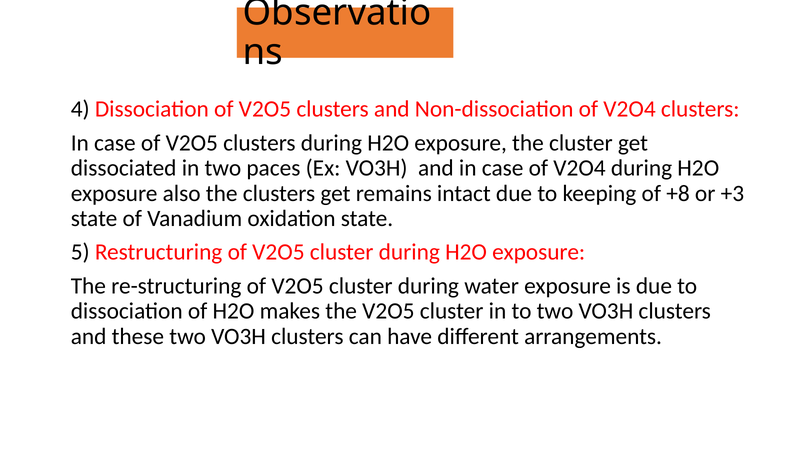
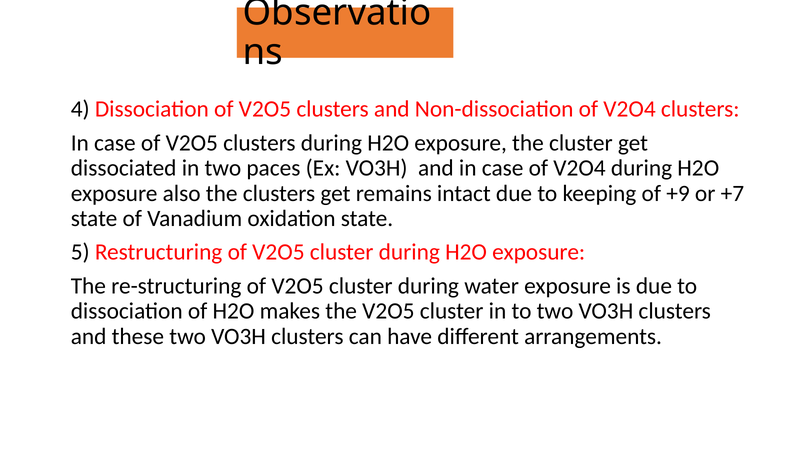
+8: +8 -> +9
+3: +3 -> +7
